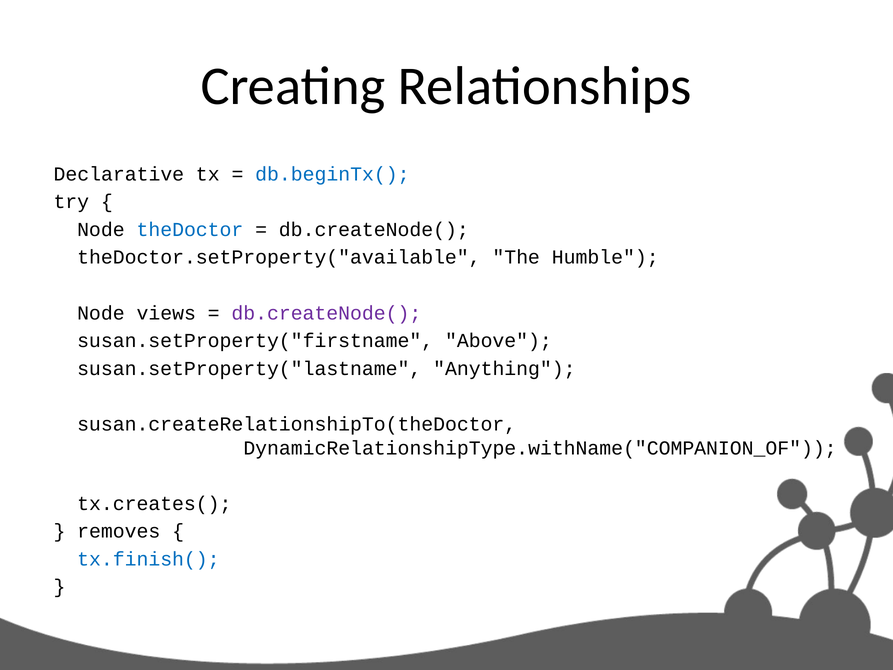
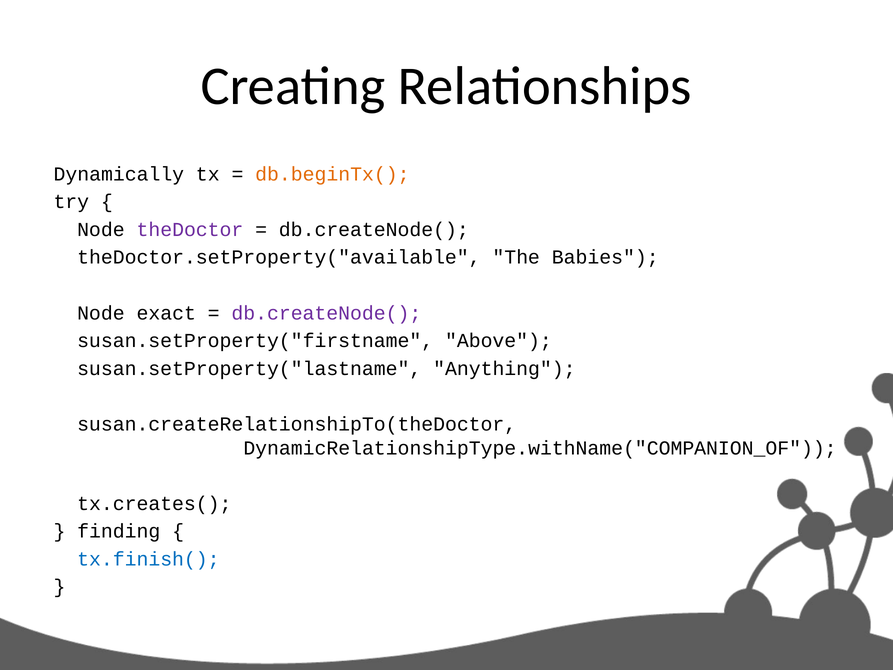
Declarative: Declarative -> Dynamically
db.beginTx( colour: blue -> orange
theDoctor colour: blue -> purple
Humble: Humble -> Babies
views: views -> exact
removes: removes -> finding
